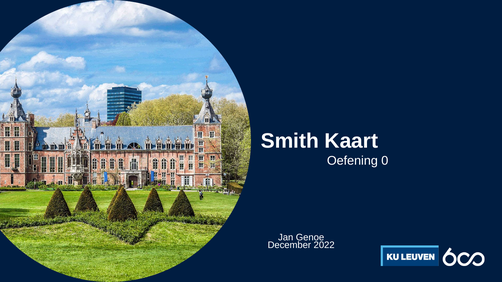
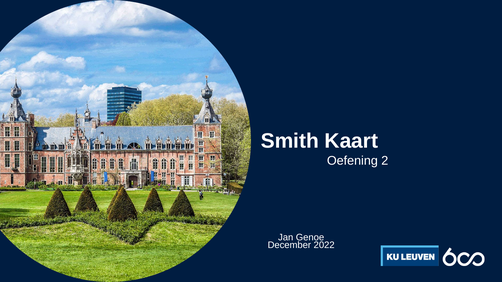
0: 0 -> 2
